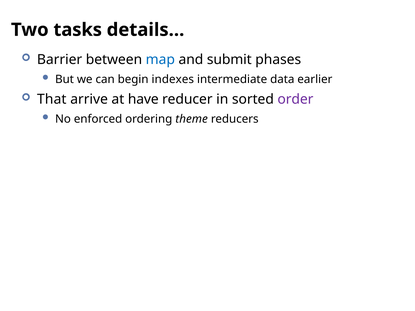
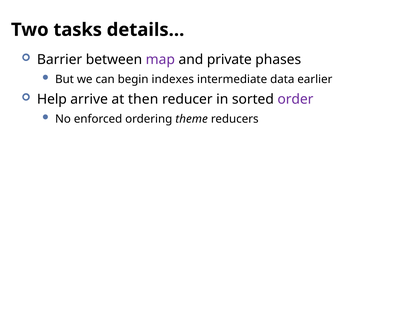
map colour: blue -> purple
submit: submit -> private
That: That -> Help
have: have -> then
